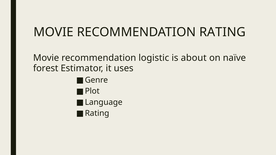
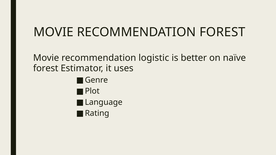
RECOMMENDATION RATING: RATING -> FOREST
about: about -> better
